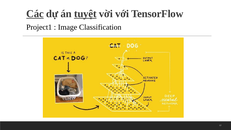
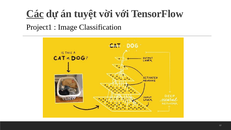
tuyệt underline: present -> none
